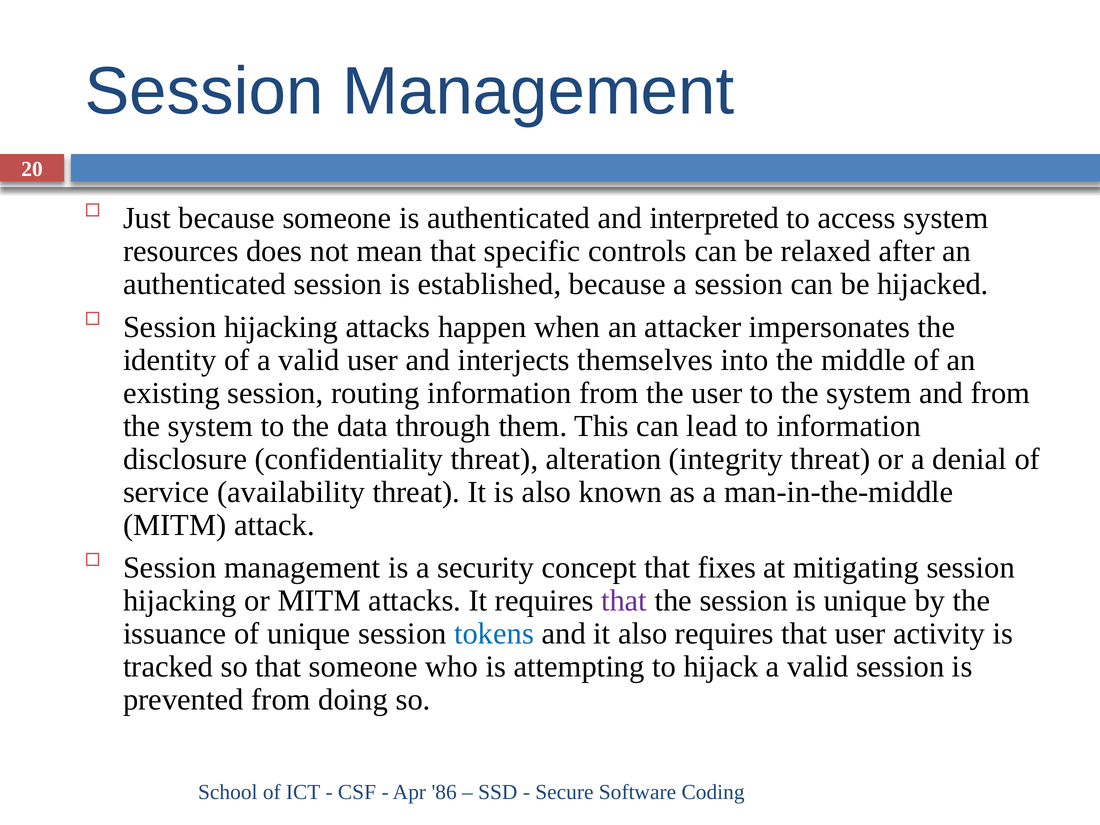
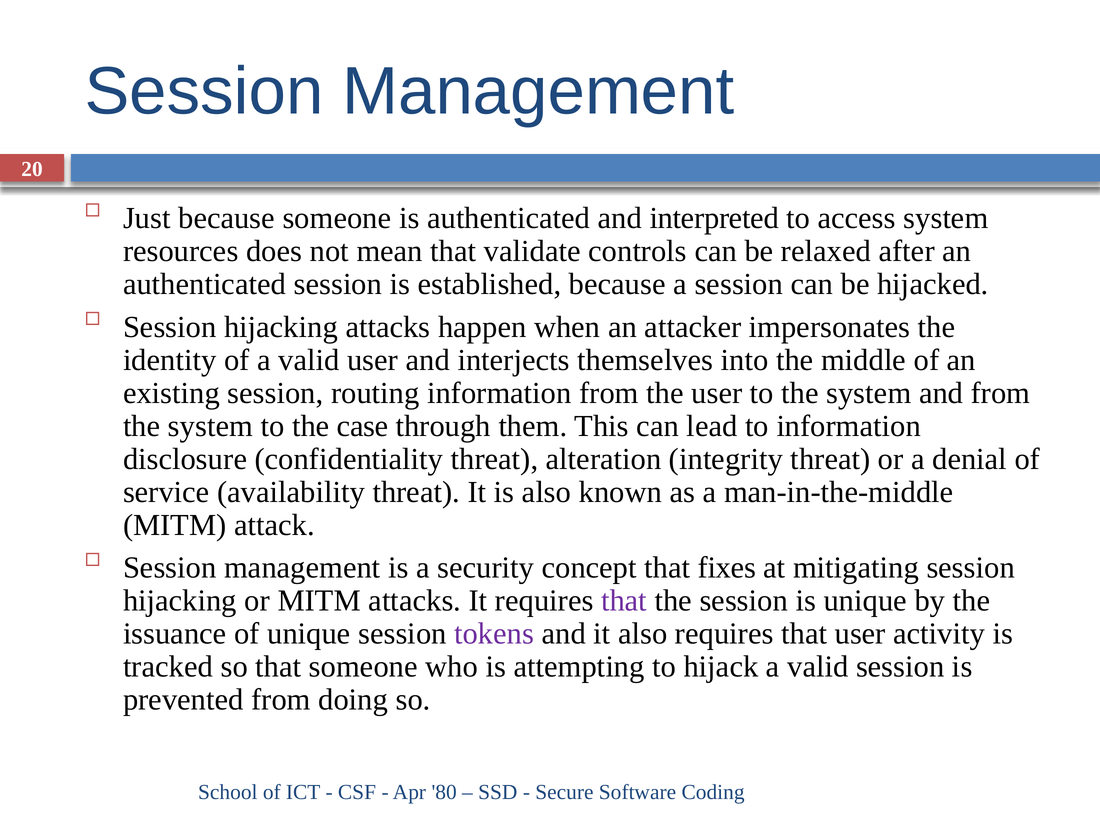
specific: specific -> validate
data: data -> case
tokens colour: blue -> purple
86: 86 -> 80
